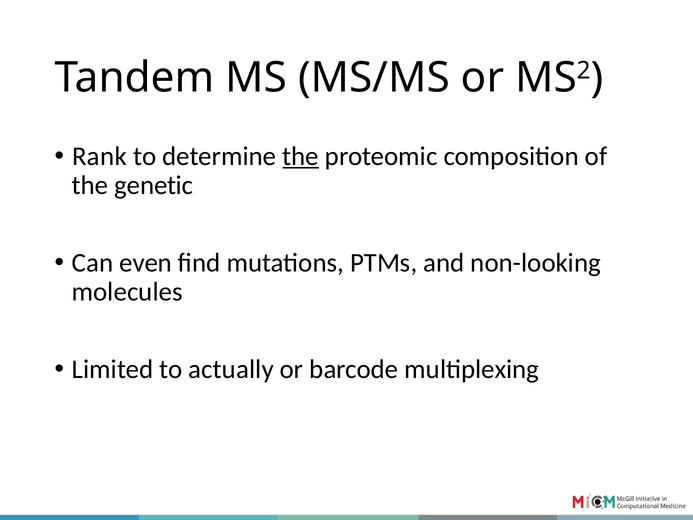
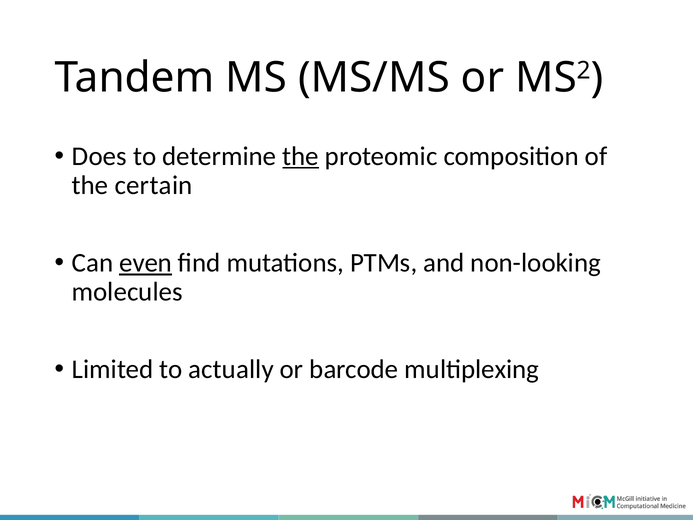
Rank: Rank -> Does
genetic: genetic -> certain
even underline: none -> present
